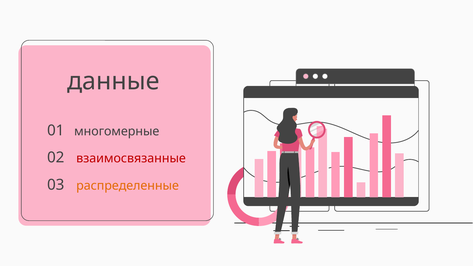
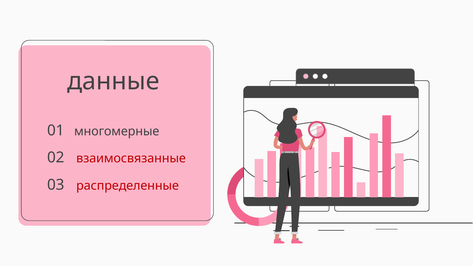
распределенные colour: orange -> red
